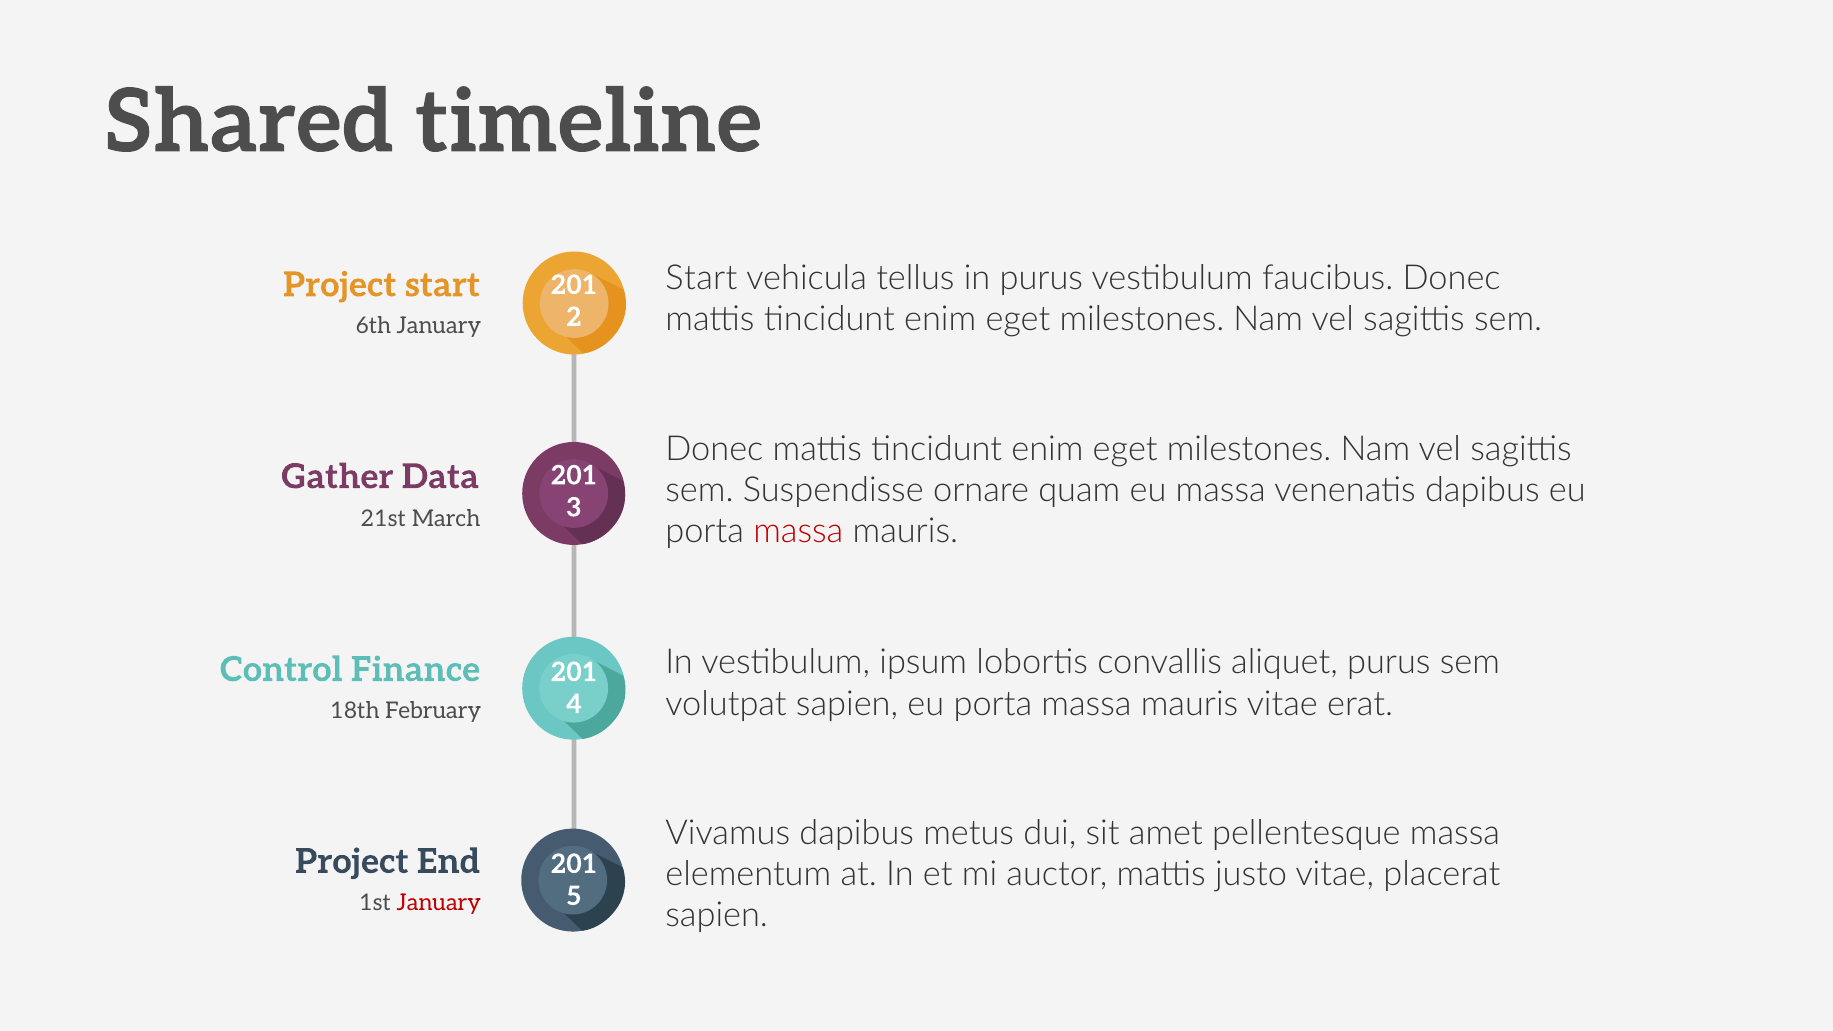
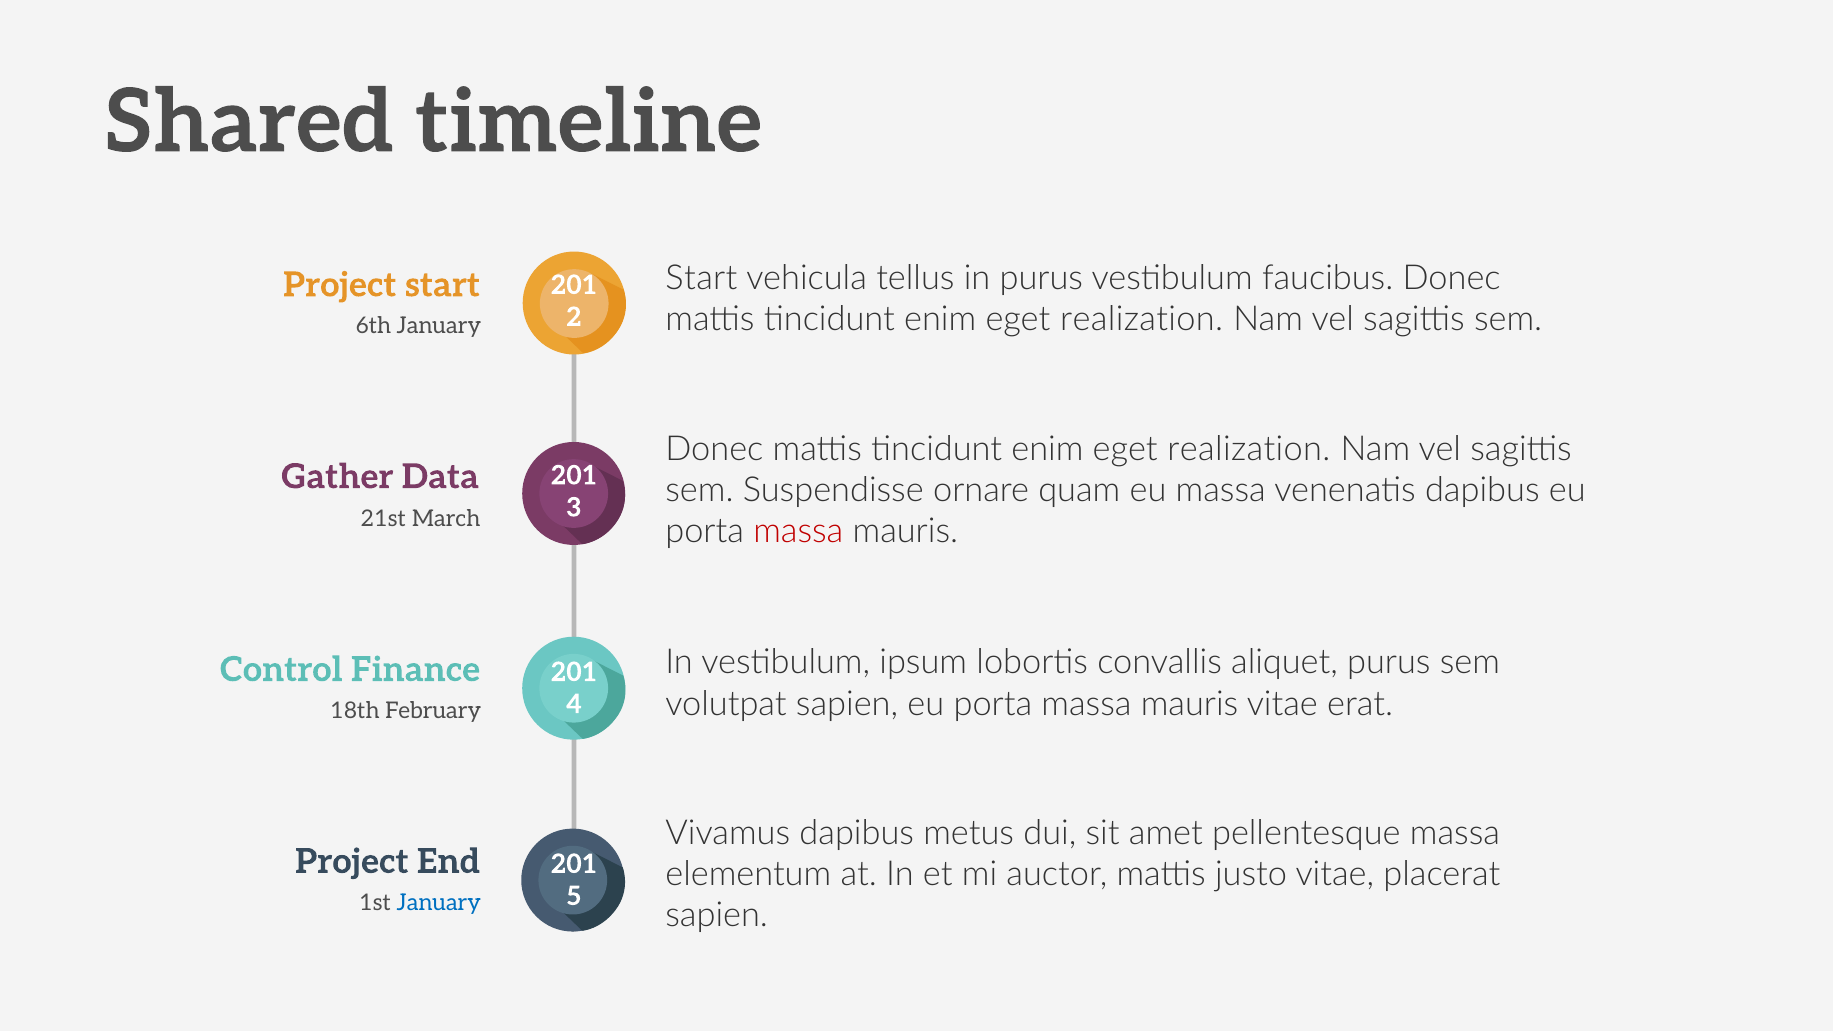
milestones at (1142, 319): milestones -> realization
milestones at (1249, 449): milestones -> realization
January at (439, 903) colour: red -> blue
